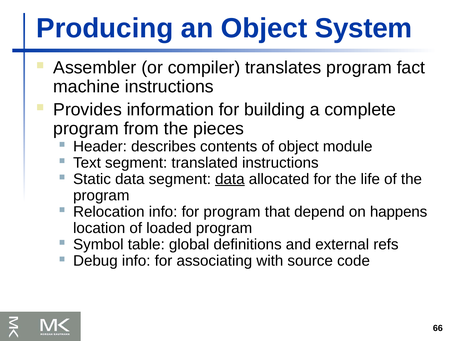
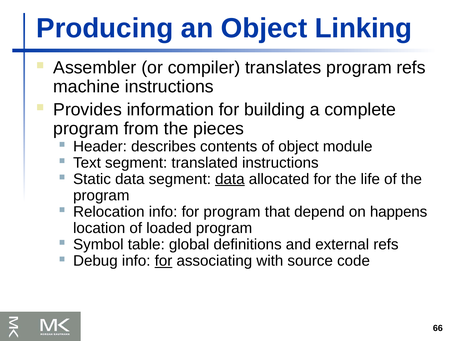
System: System -> Linking
program fact: fact -> refs
for at (164, 260) underline: none -> present
